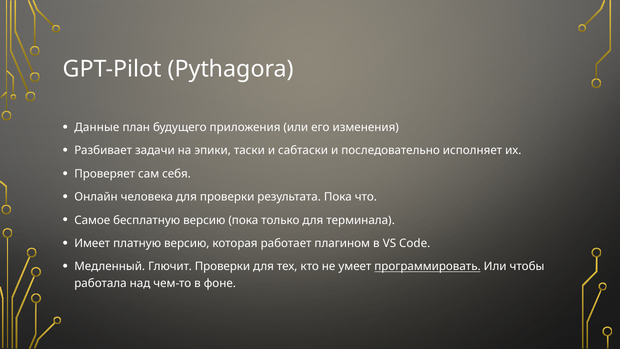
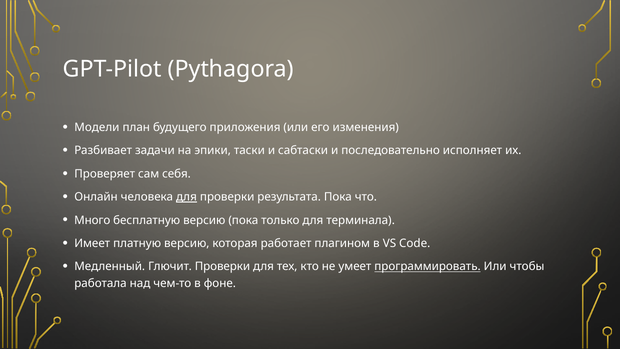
Данные: Данные -> Модели
для at (186, 197) underline: none -> present
Самое: Самое -> Много
